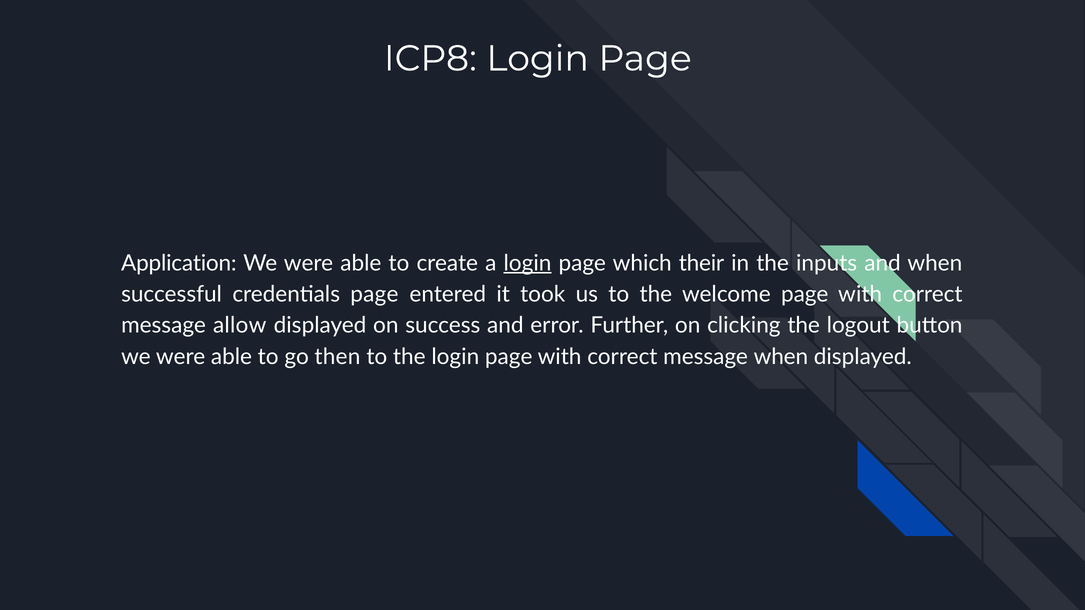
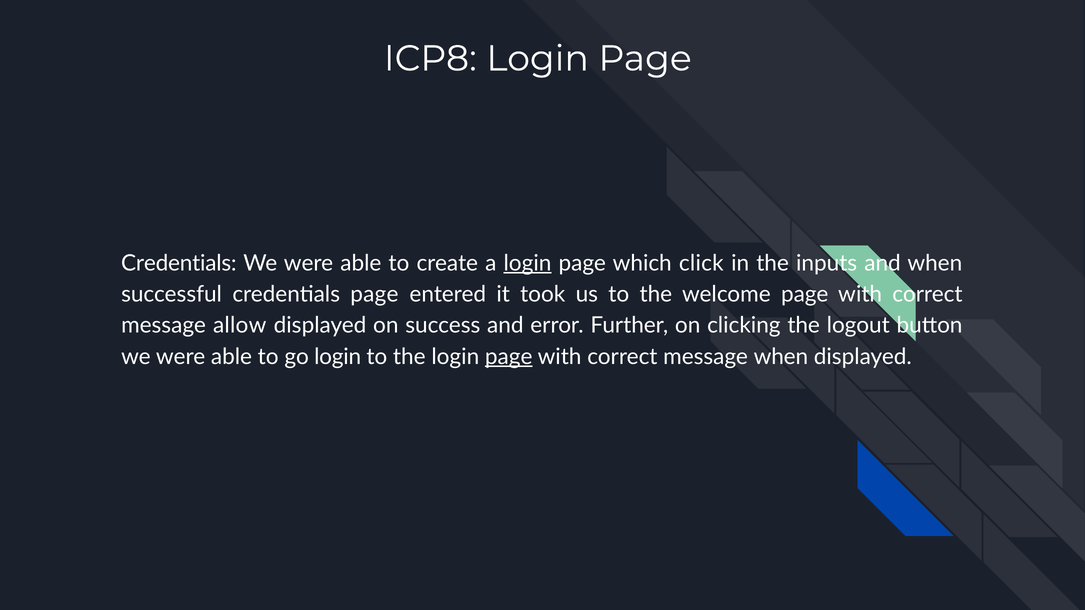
Application at (179, 263): Application -> Credentials
their: their -> click
go then: then -> login
page at (509, 357) underline: none -> present
